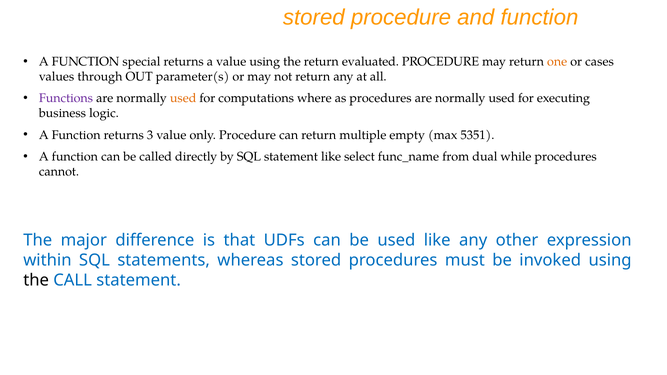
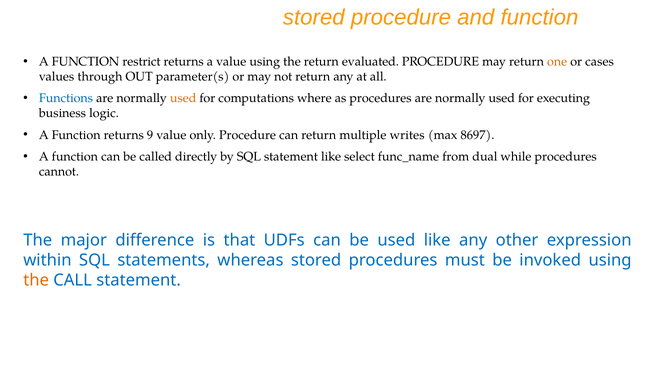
special: special -> restrict
Functions colour: purple -> blue
3: 3 -> 9
empty: empty -> writes
5351: 5351 -> 8697
the at (36, 281) colour: black -> orange
